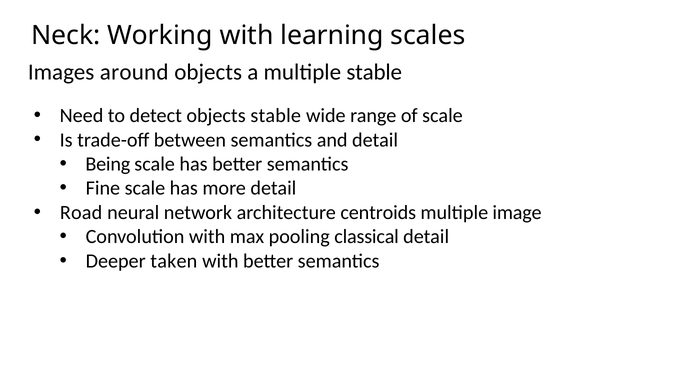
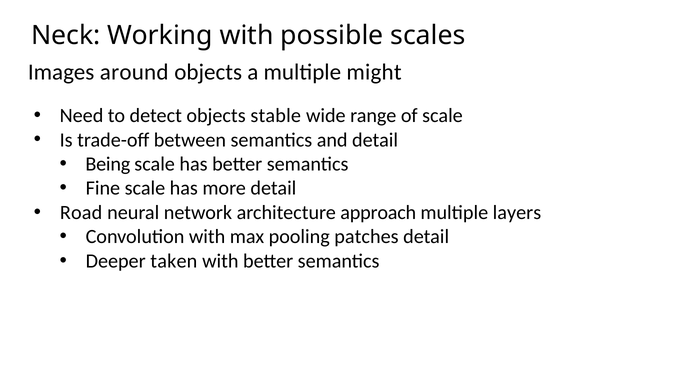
learning: learning -> possible
multiple stable: stable -> might
centroids: centroids -> approach
image: image -> layers
classical: classical -> patches
